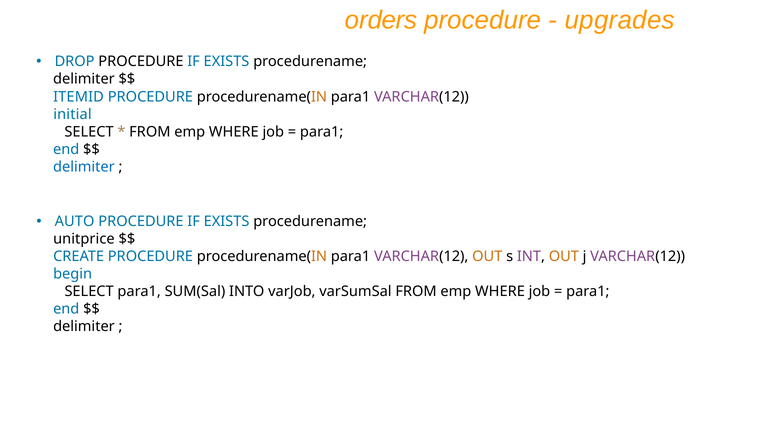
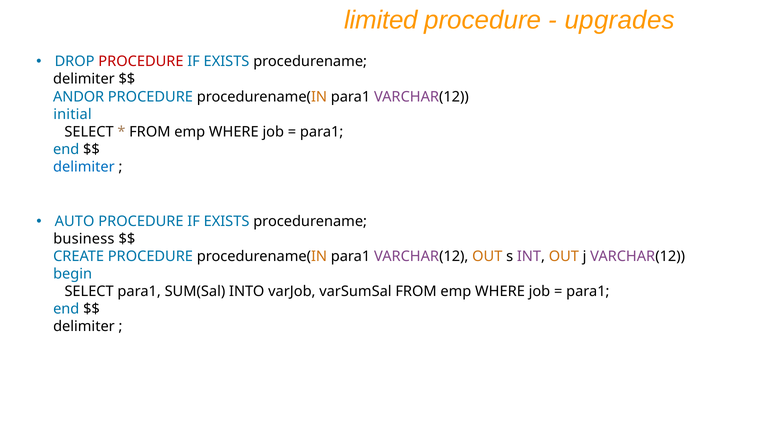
orders: orders -> limited
PROCEDURE at (141, 62) colour: black -> red
ITEMID: ITEMID -> ANDOR
unitprice: unitprice -> business
